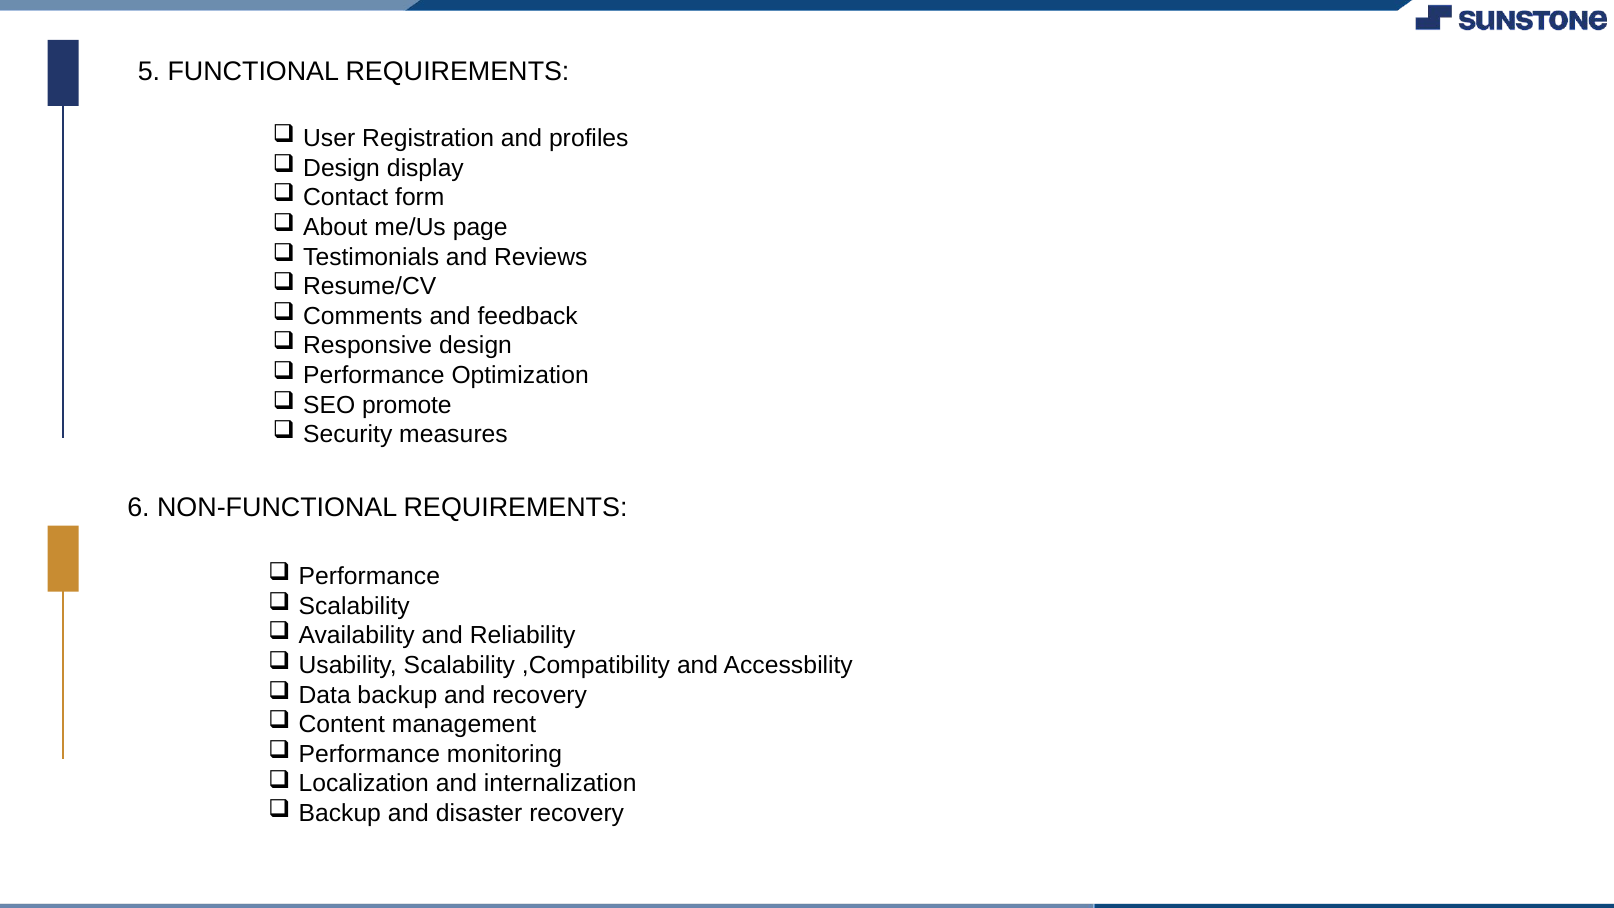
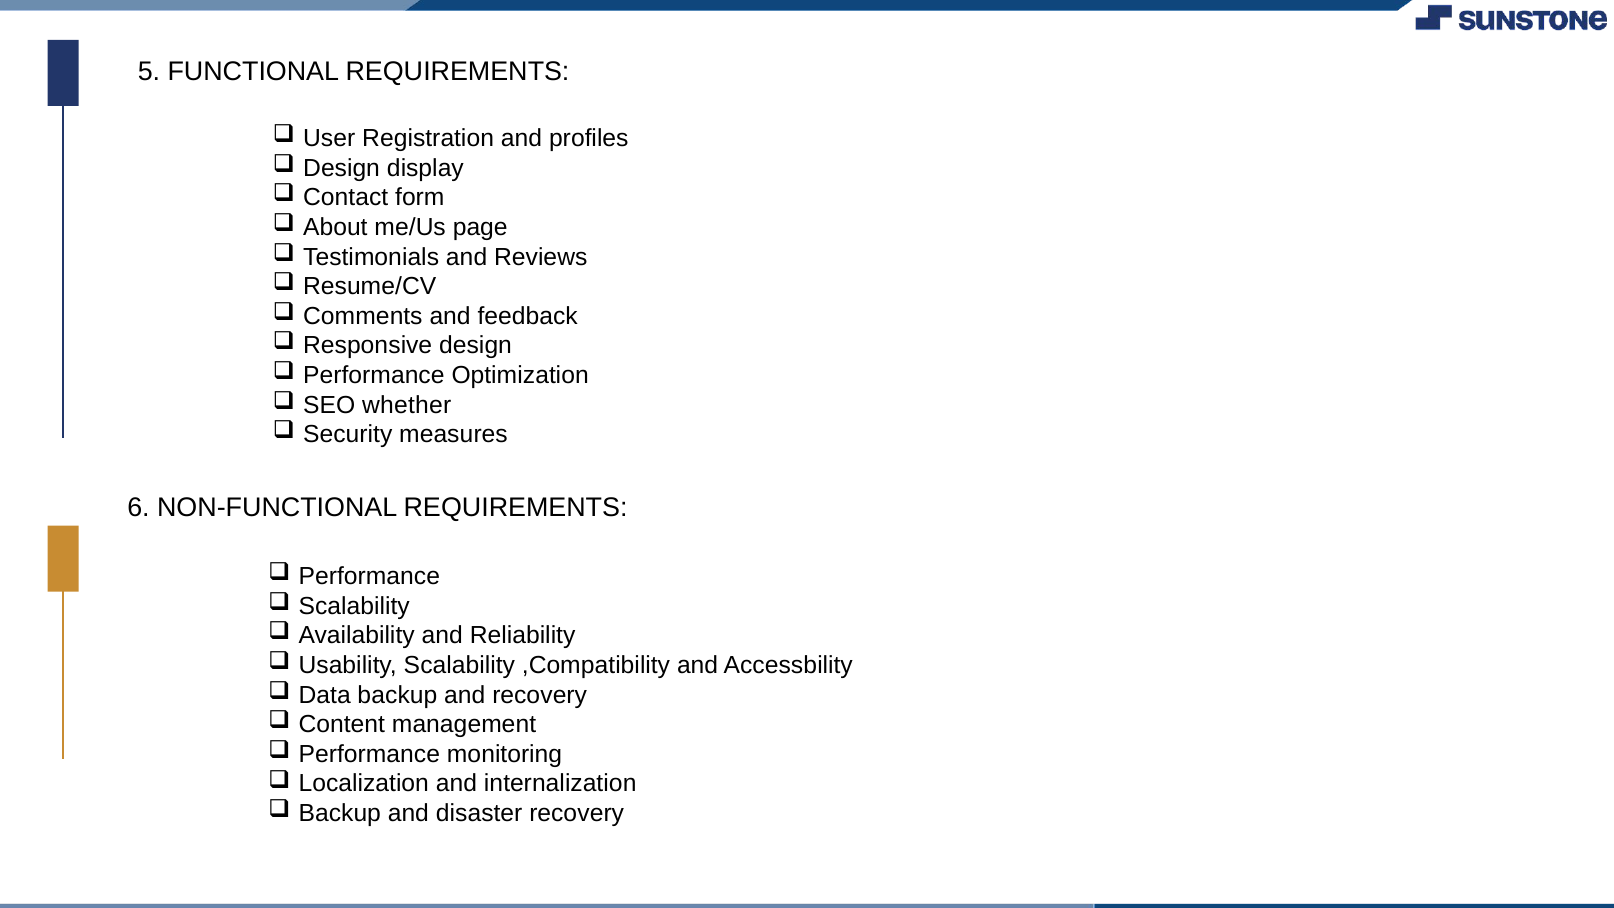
promote: promote -> whether
